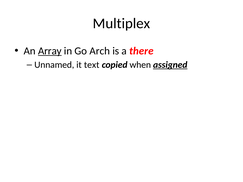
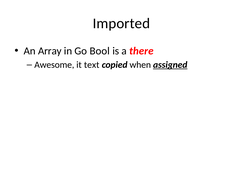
Multiplex: Multiplex -> Imported
Array underline: present -> none
Arch: Arch -> Bool
Unnamed: Unnamed -> Awesome
